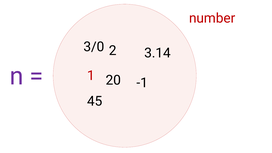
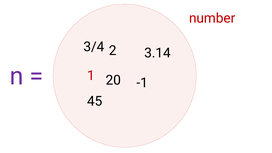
3/0: 3/0 -> 3/4
